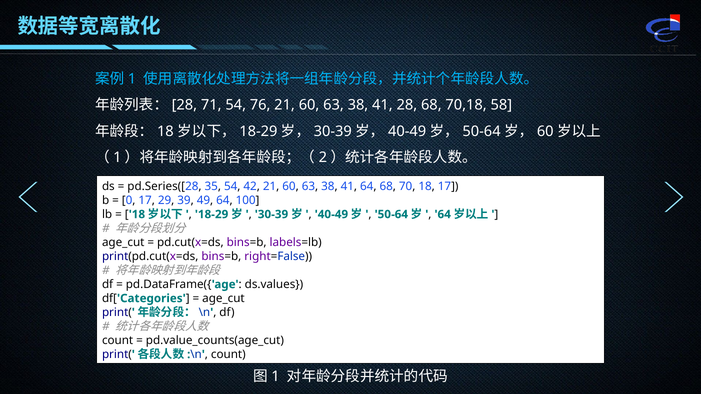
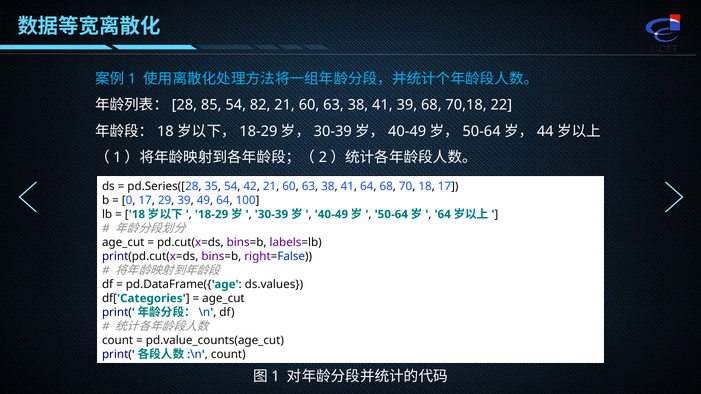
71: 71 -> 85
76: 76 -> 82
41 28: 28 -> 39
58: 58 -> 22
60 at (545, 131): 60 -> 44
